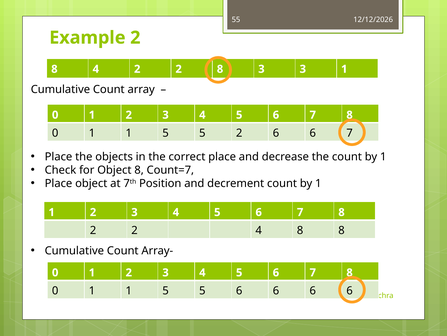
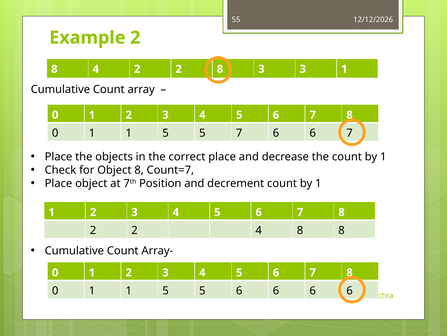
5 2: 2 -> 7
